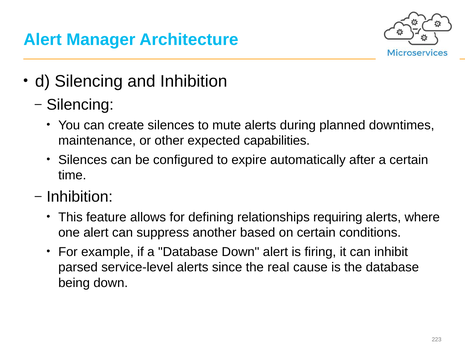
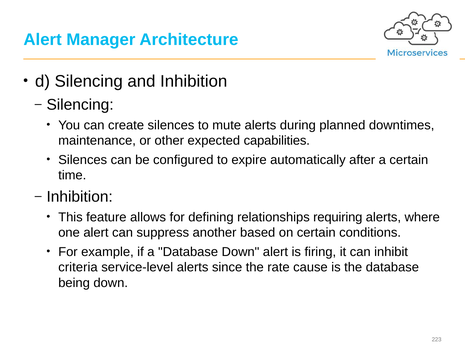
parsed: parsed -> criteria
real: real -> rate
